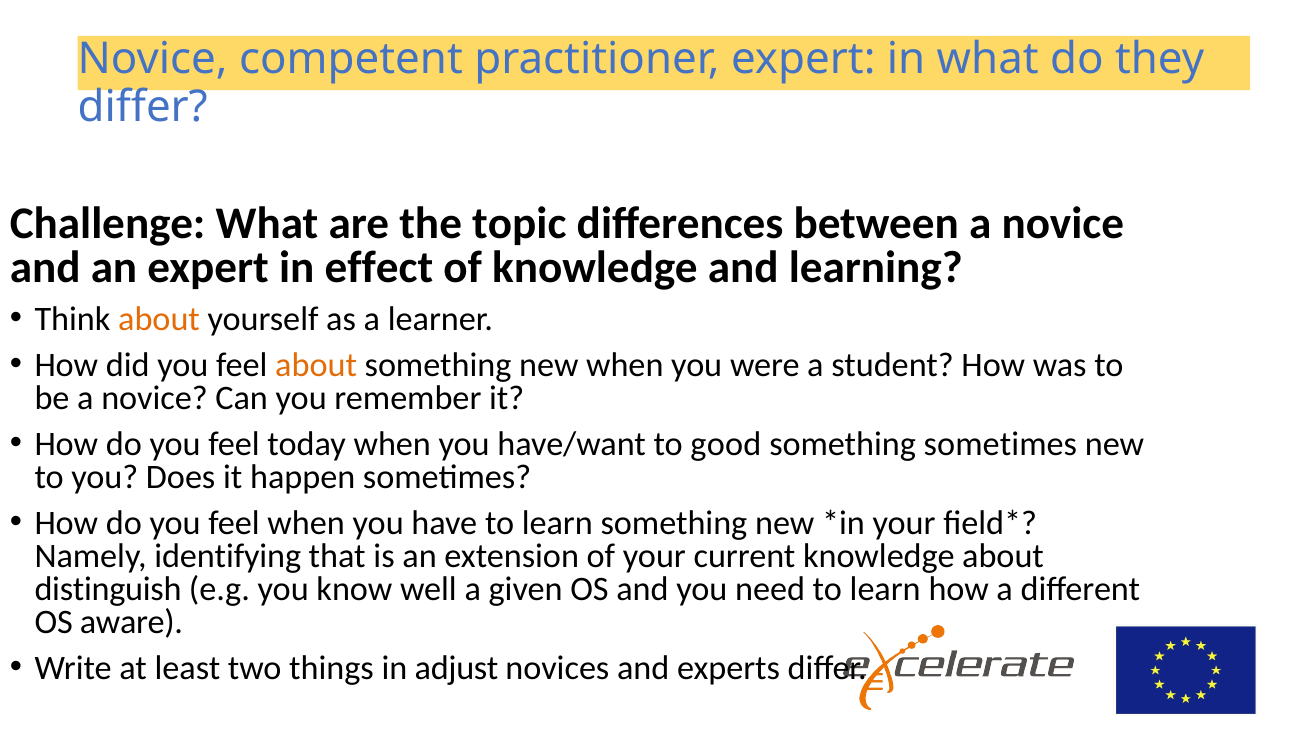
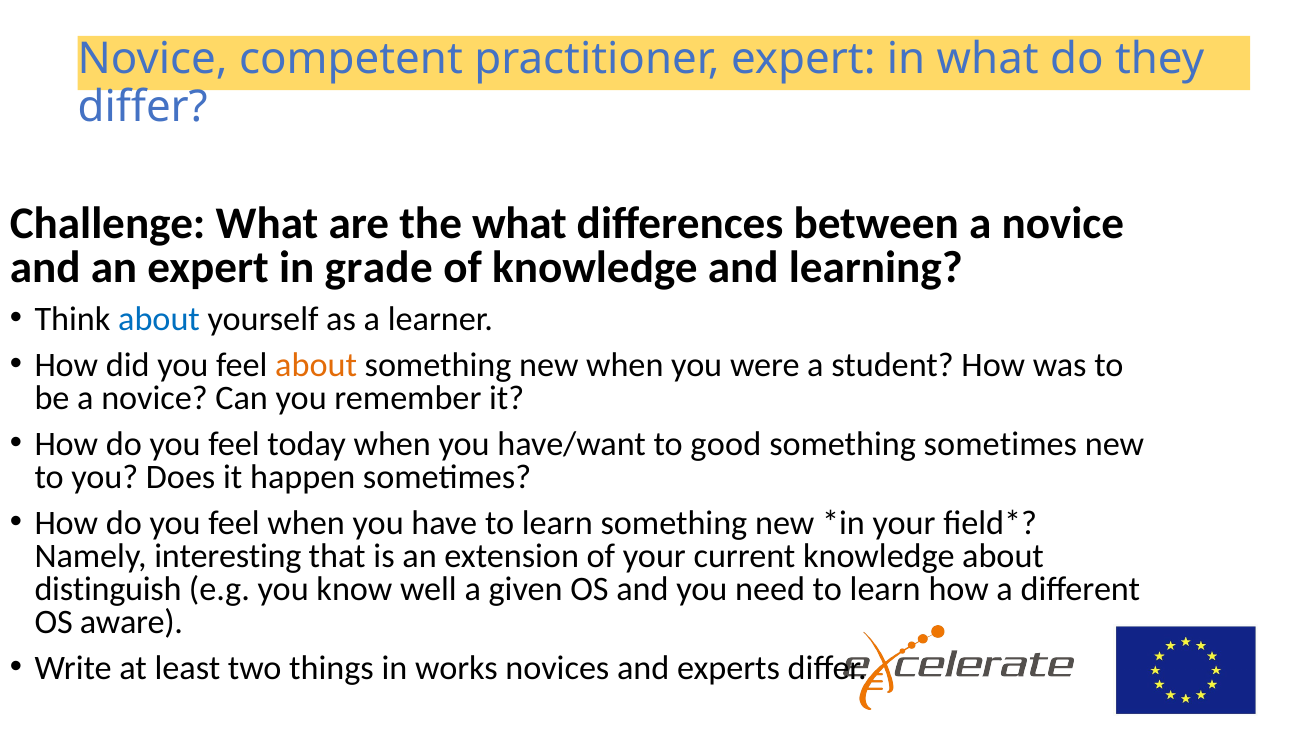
the topic: topic -> what
effect: effect -> grade
about at (159, 319) colour: orange -> blue
identifying: identifying -> interesting
adjust: adjust -> works
